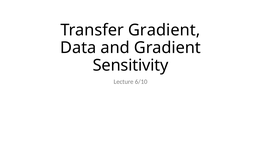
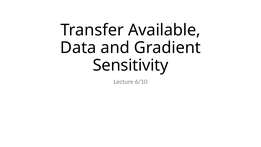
Transfer Gradient: Gradient -> Available
